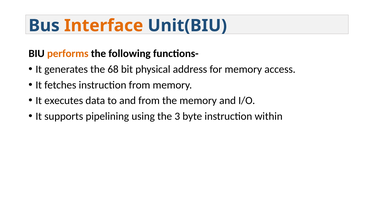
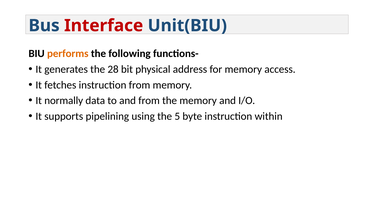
Interface colour: orange -> red
68: 68 -> 28
executes: executes -> normally
3: 3 -> 5
